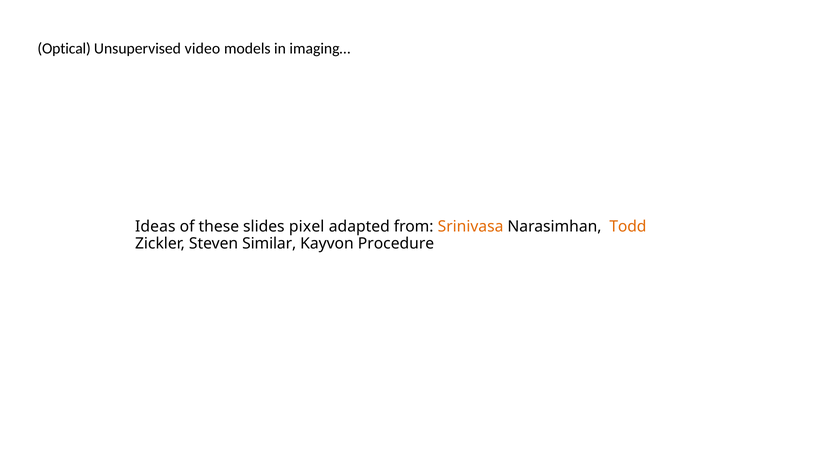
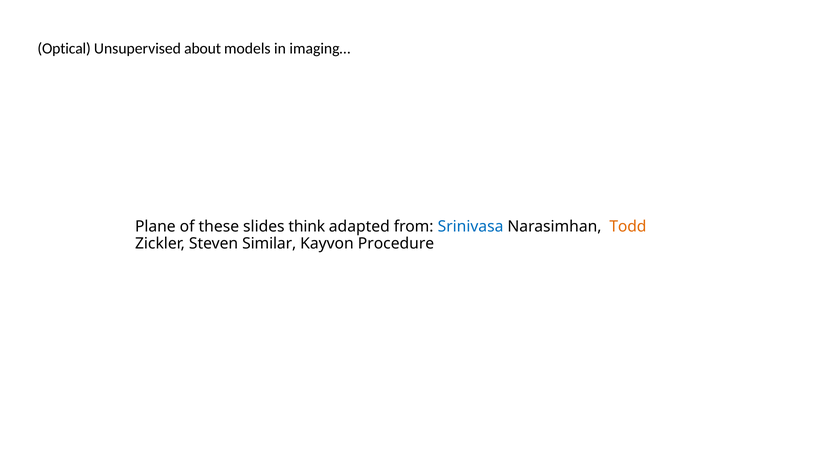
video: video -> about
Ideas: Ideas -> Plane
pixel: pixel -> think
Srinivasa colour: orange -> blue
